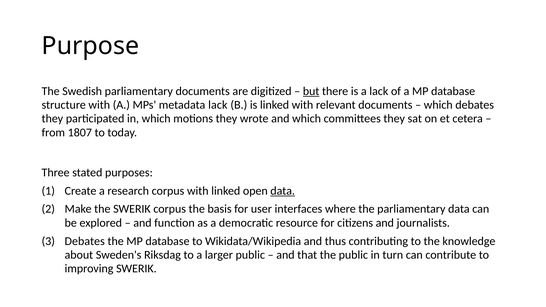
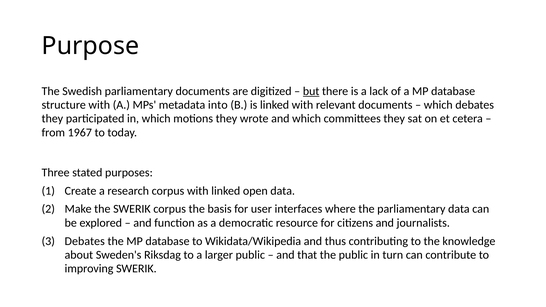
metadata lack: lack -> into
1807: 1807 -> 1967
data at (283, 191) underline: present -> none
